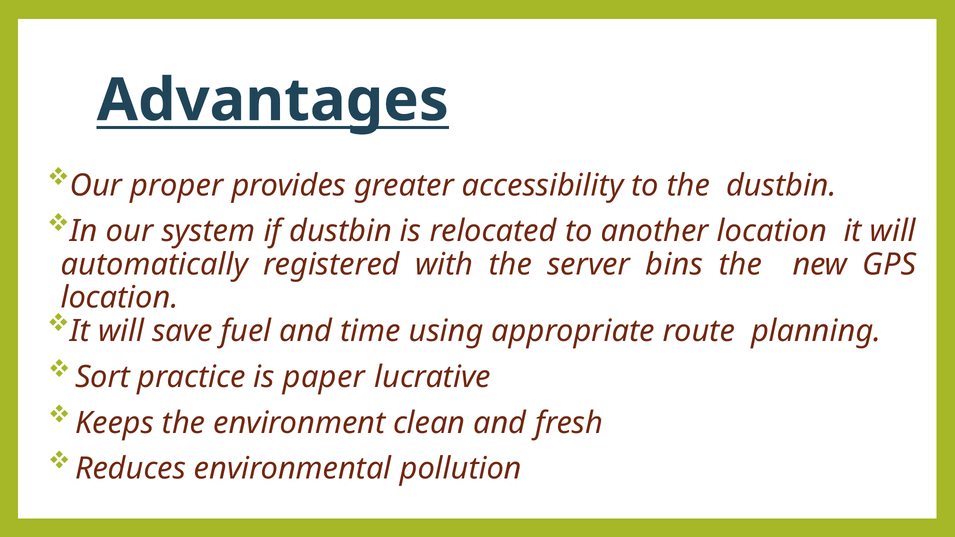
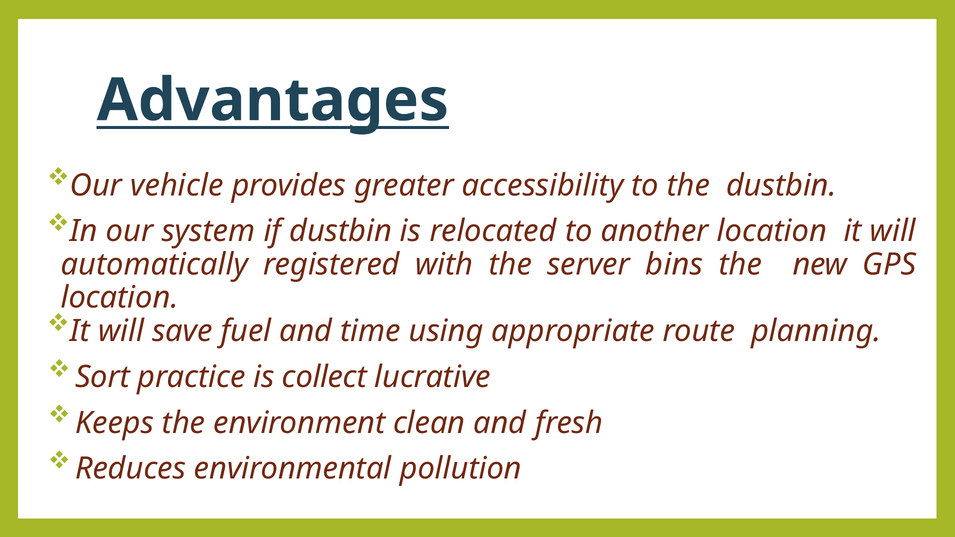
proper: proper -> vehicle
paper: paper -> collect
